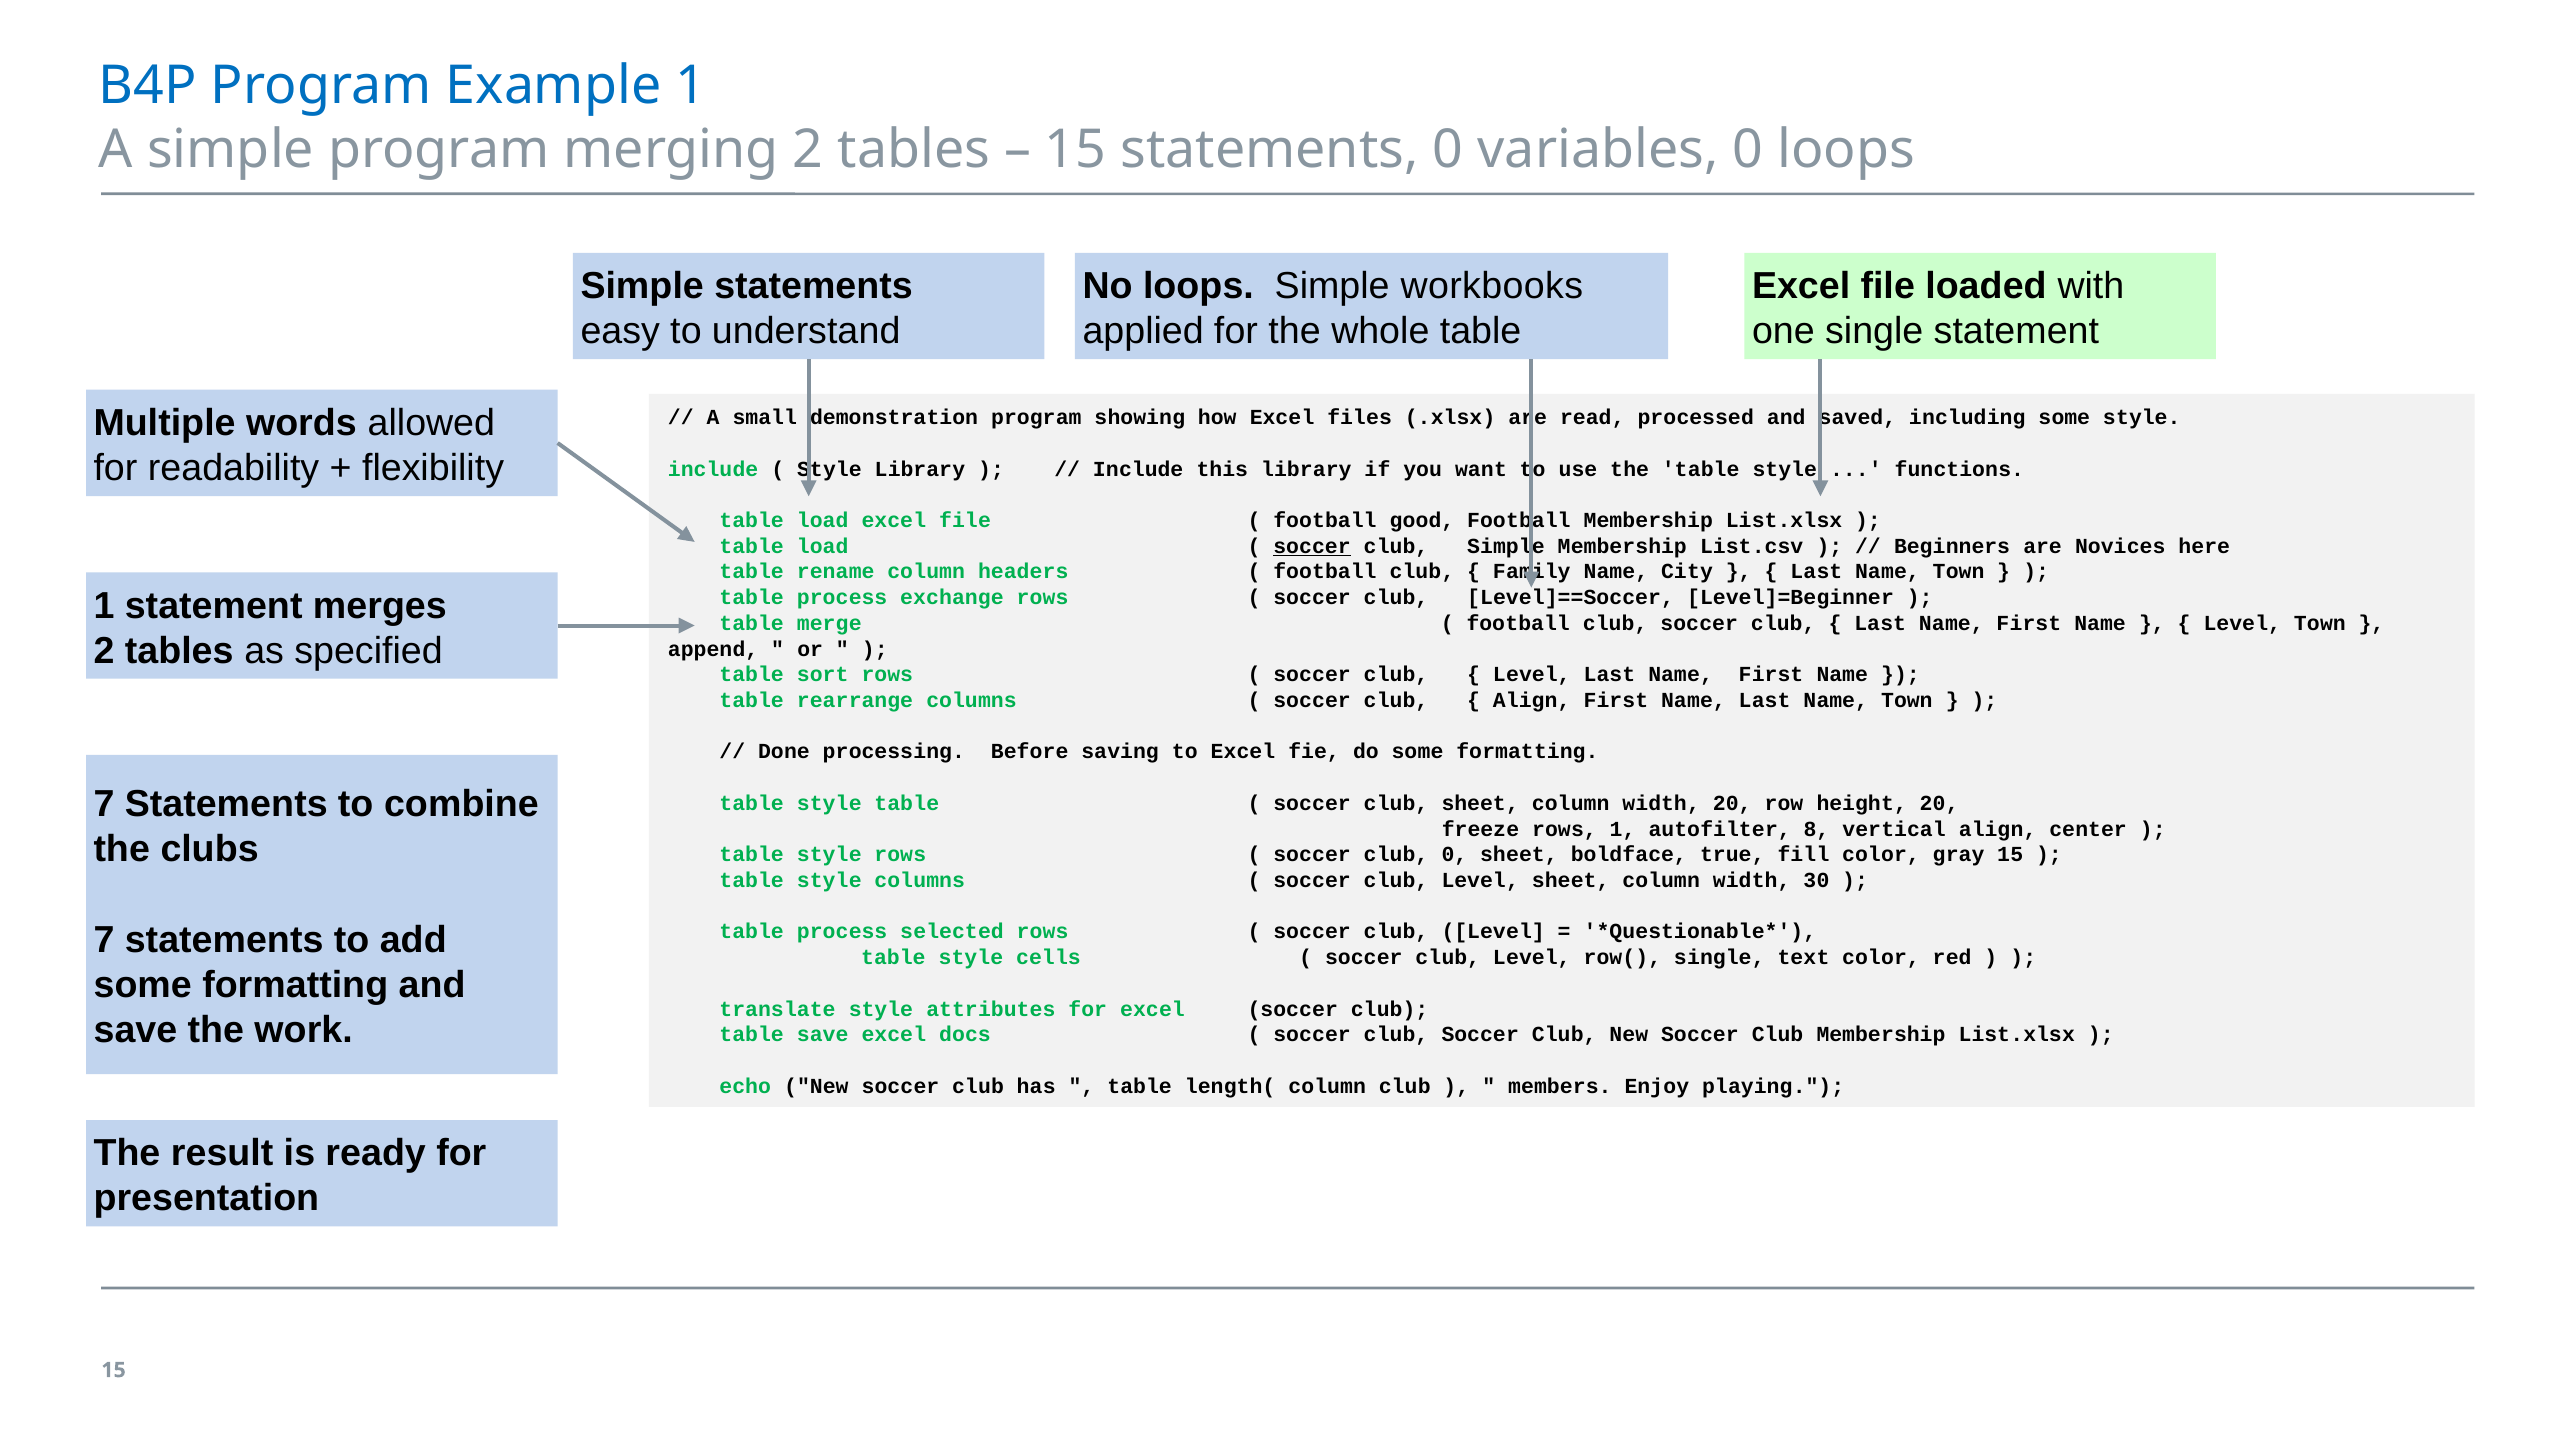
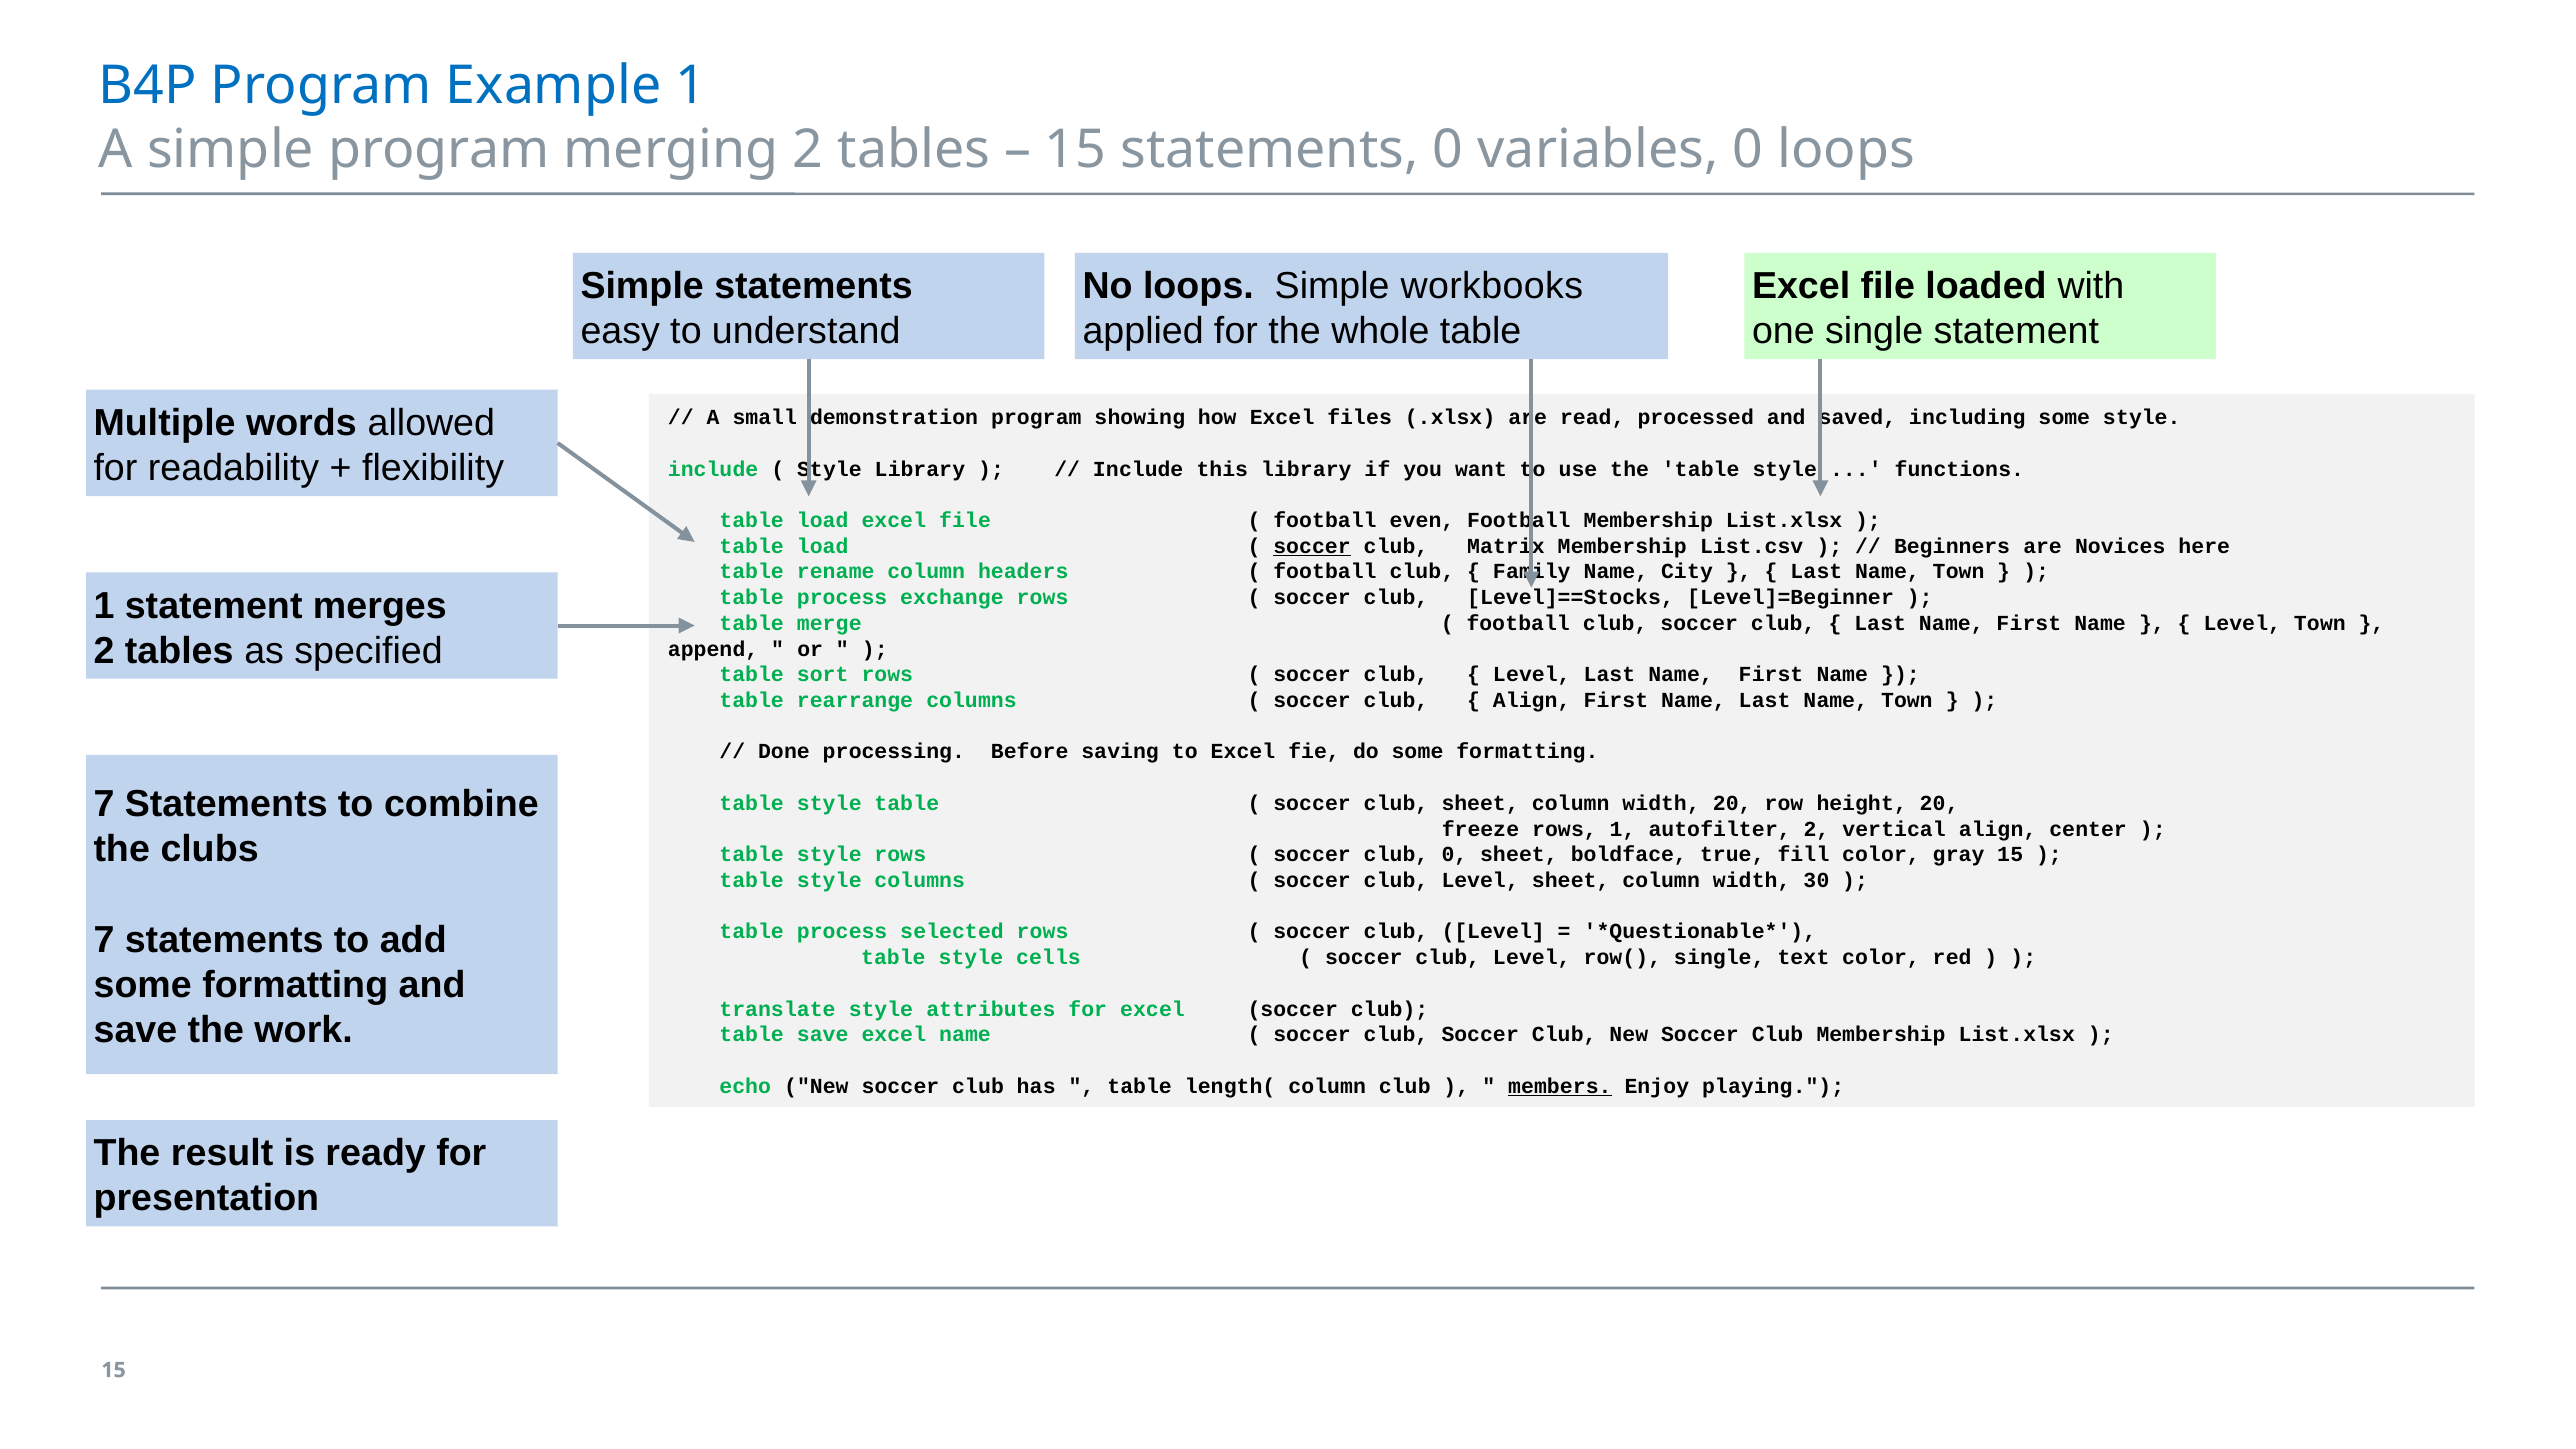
good: good -> even
club Simple: Simple -> Matrix
Level]==Soccer: Level]==Soccer -> Level]==Stocks
autofilter 8: 8 -> 2
excel docs: docs -> name
members underline: none -> present
